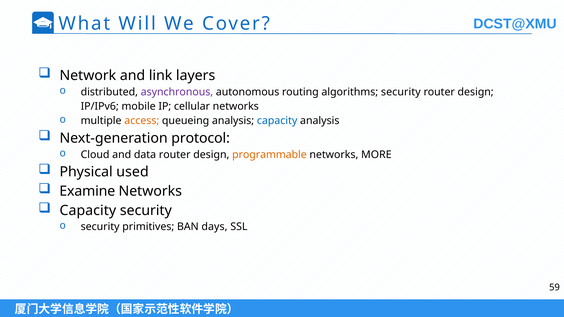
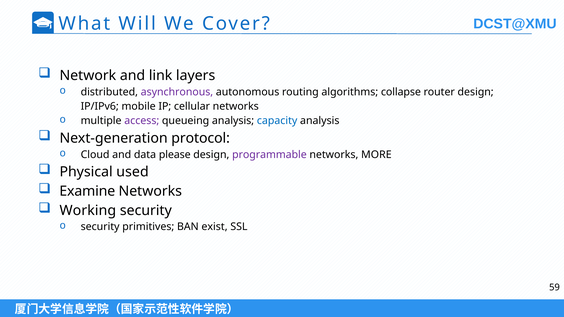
algorithms security: security -> collapse
access colour: orange -> purple
data router: router -> please
programmable colour: orange -> purple
Capacity at (88, 211): Capacity -> Working
days: days -> exist
